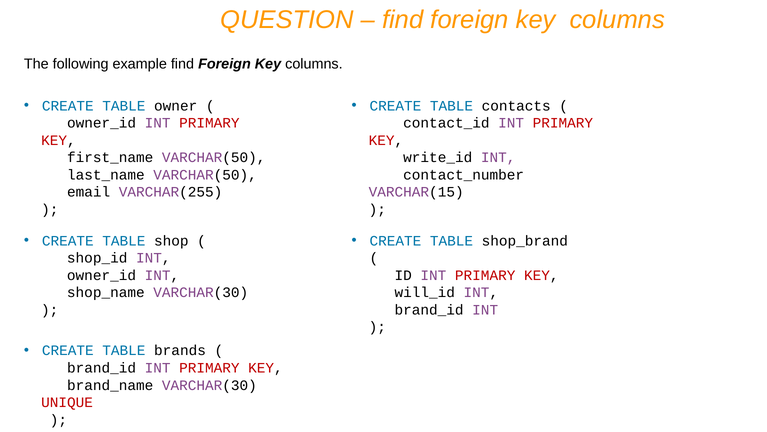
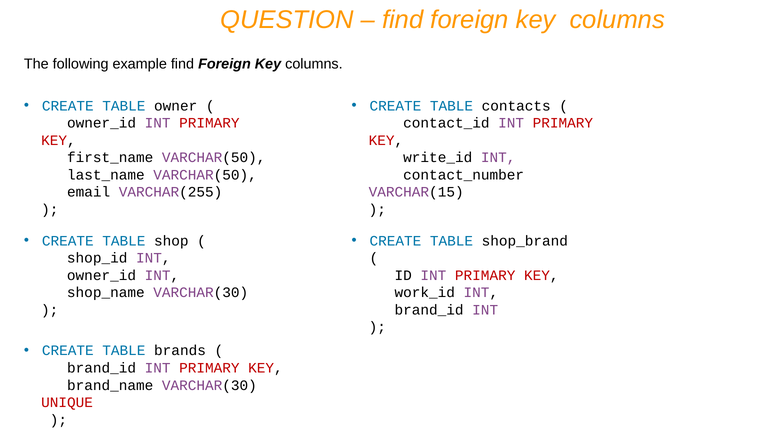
will_id: will_id -> work_id
